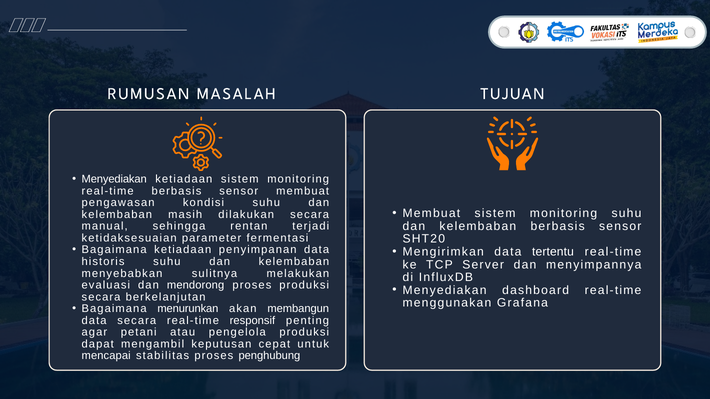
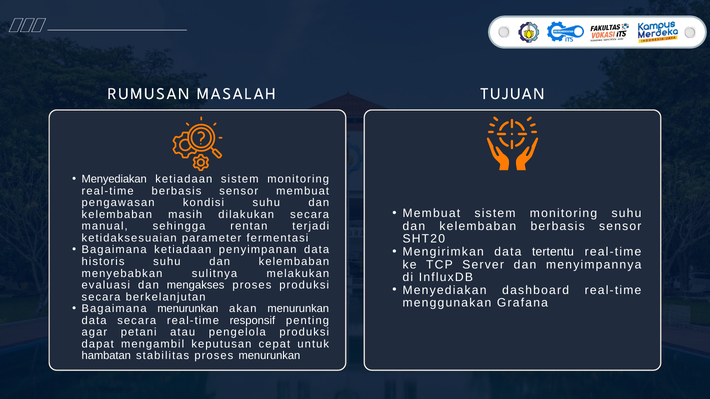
mendorong: mendorong -> mengakses
akan membangun: membangun -> menurunkan
mencapai: mencapai -> hambatan
proses penghubung: penghubung -> menurunkan
